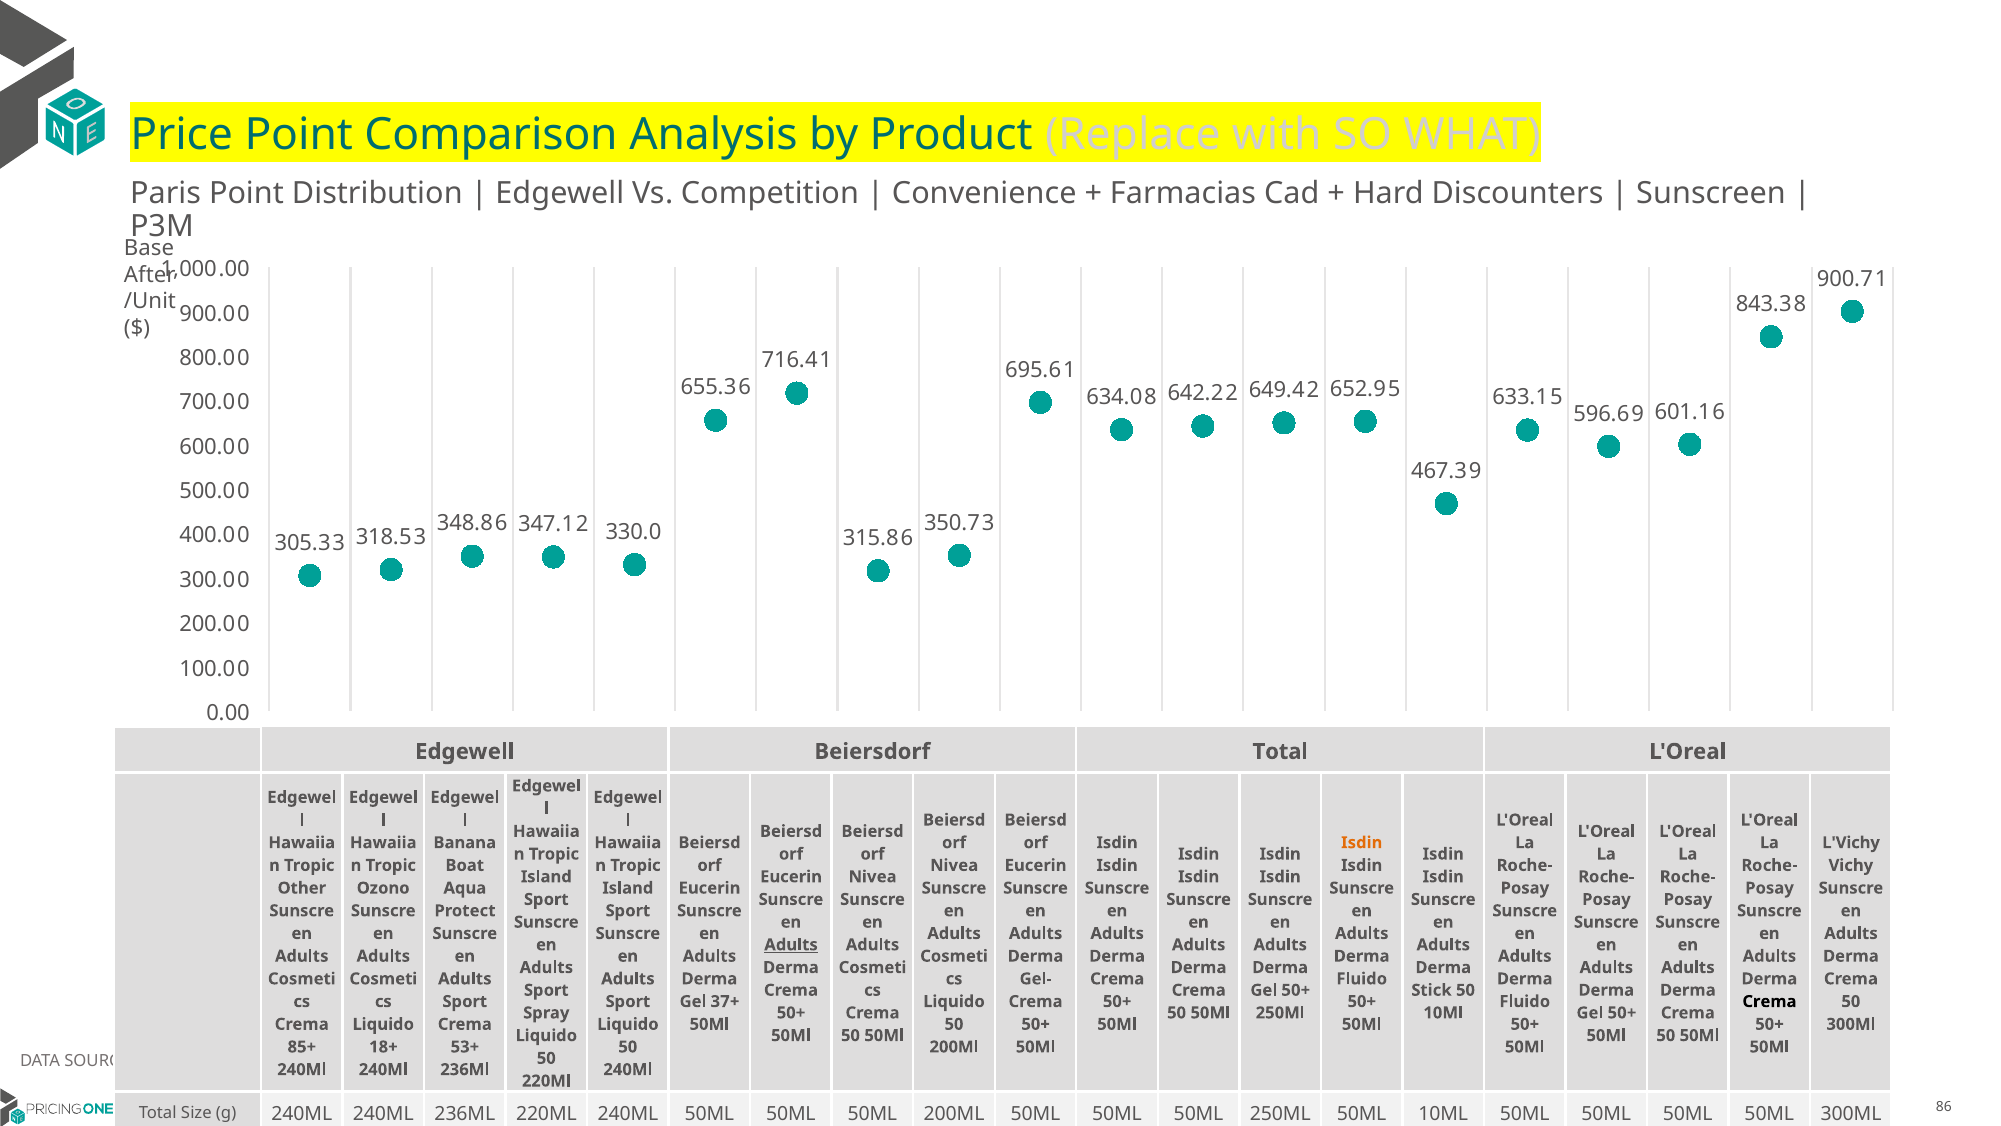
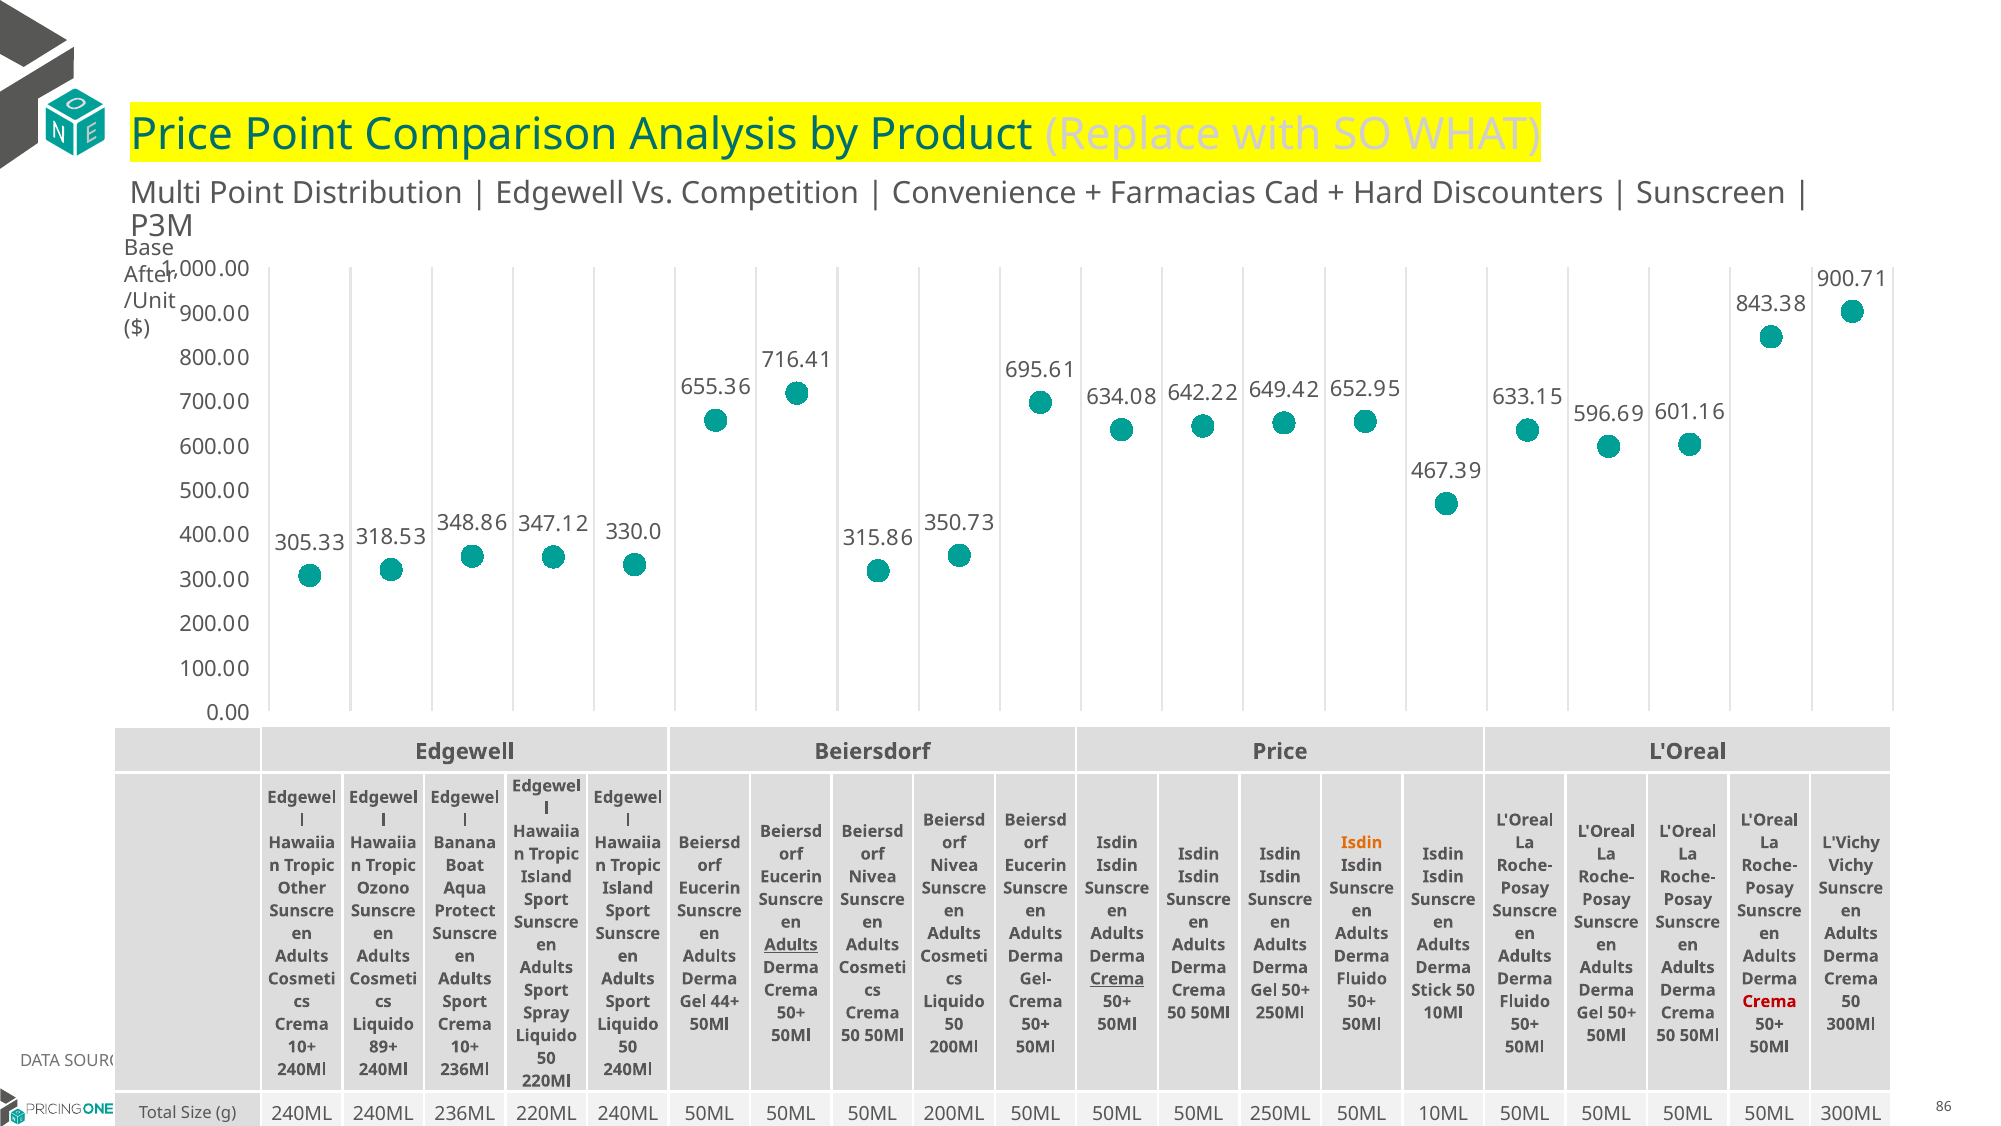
Paris: Paris -> Multi
Beiersdorf Total: Total -> Price
Crema at (1117, 979) underline: none -> present
37+: 37+ -> 44+
Crema at (1769, 1001) colour: black -> red
85+ at (302, 1047): 85+ -> 10+
18+: 18+ -> 89+
53+ at (465, 1047): 53+ -> 10+
